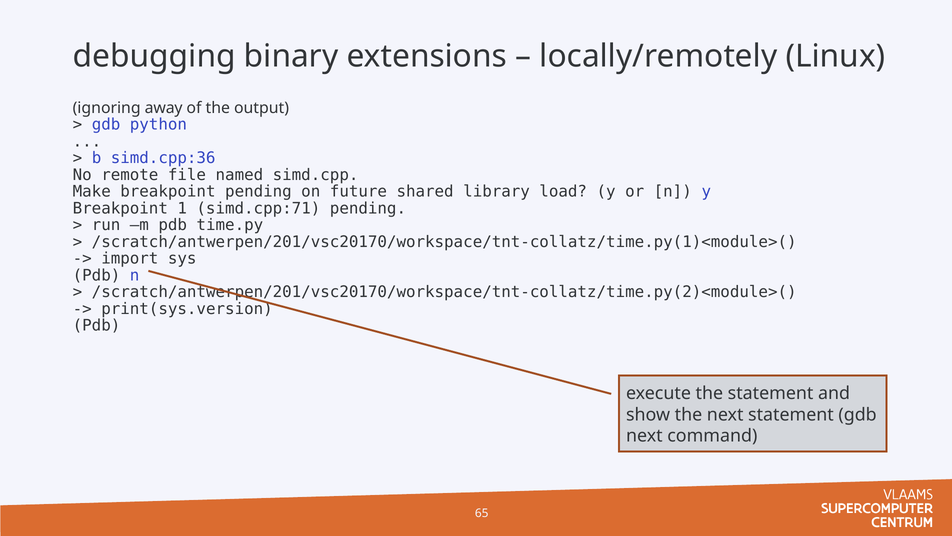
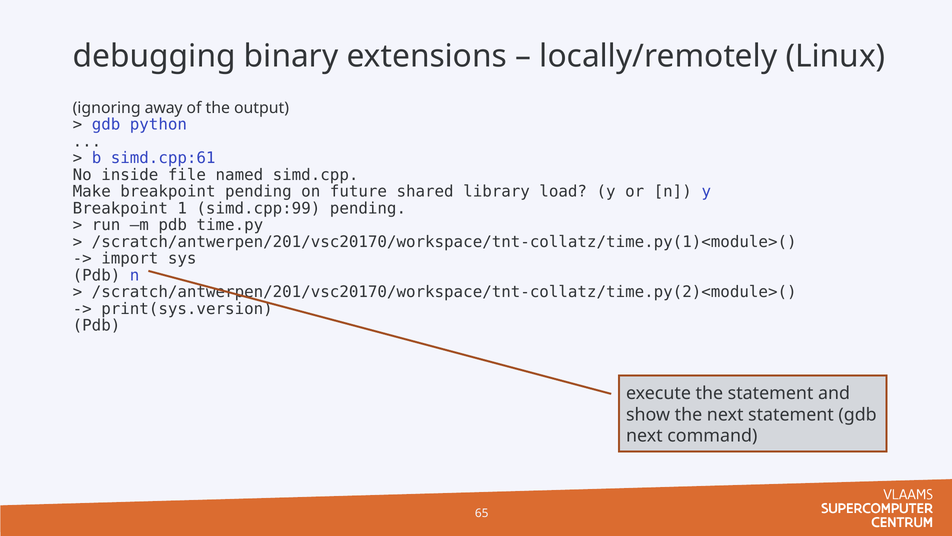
simd.cpp:36: simd.cpp:36 -> simd.cpp:61
remote: remote -> inside
simd.cpp:71: simd.cpp:71 -> simd.cpp:99
